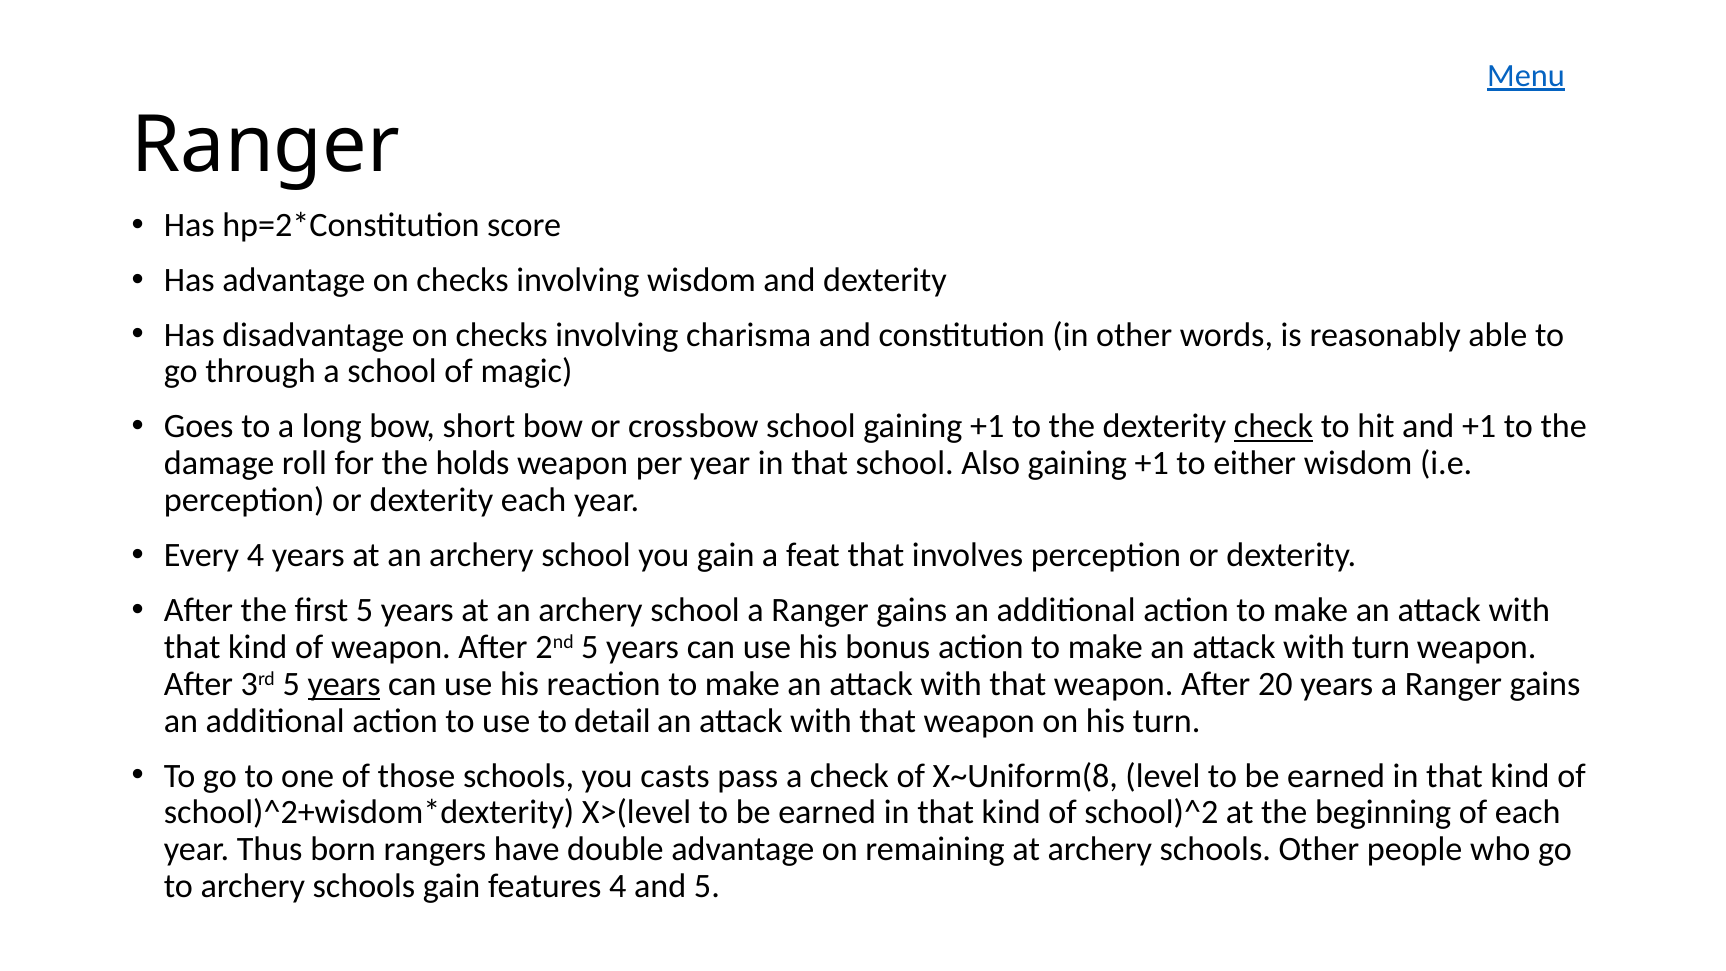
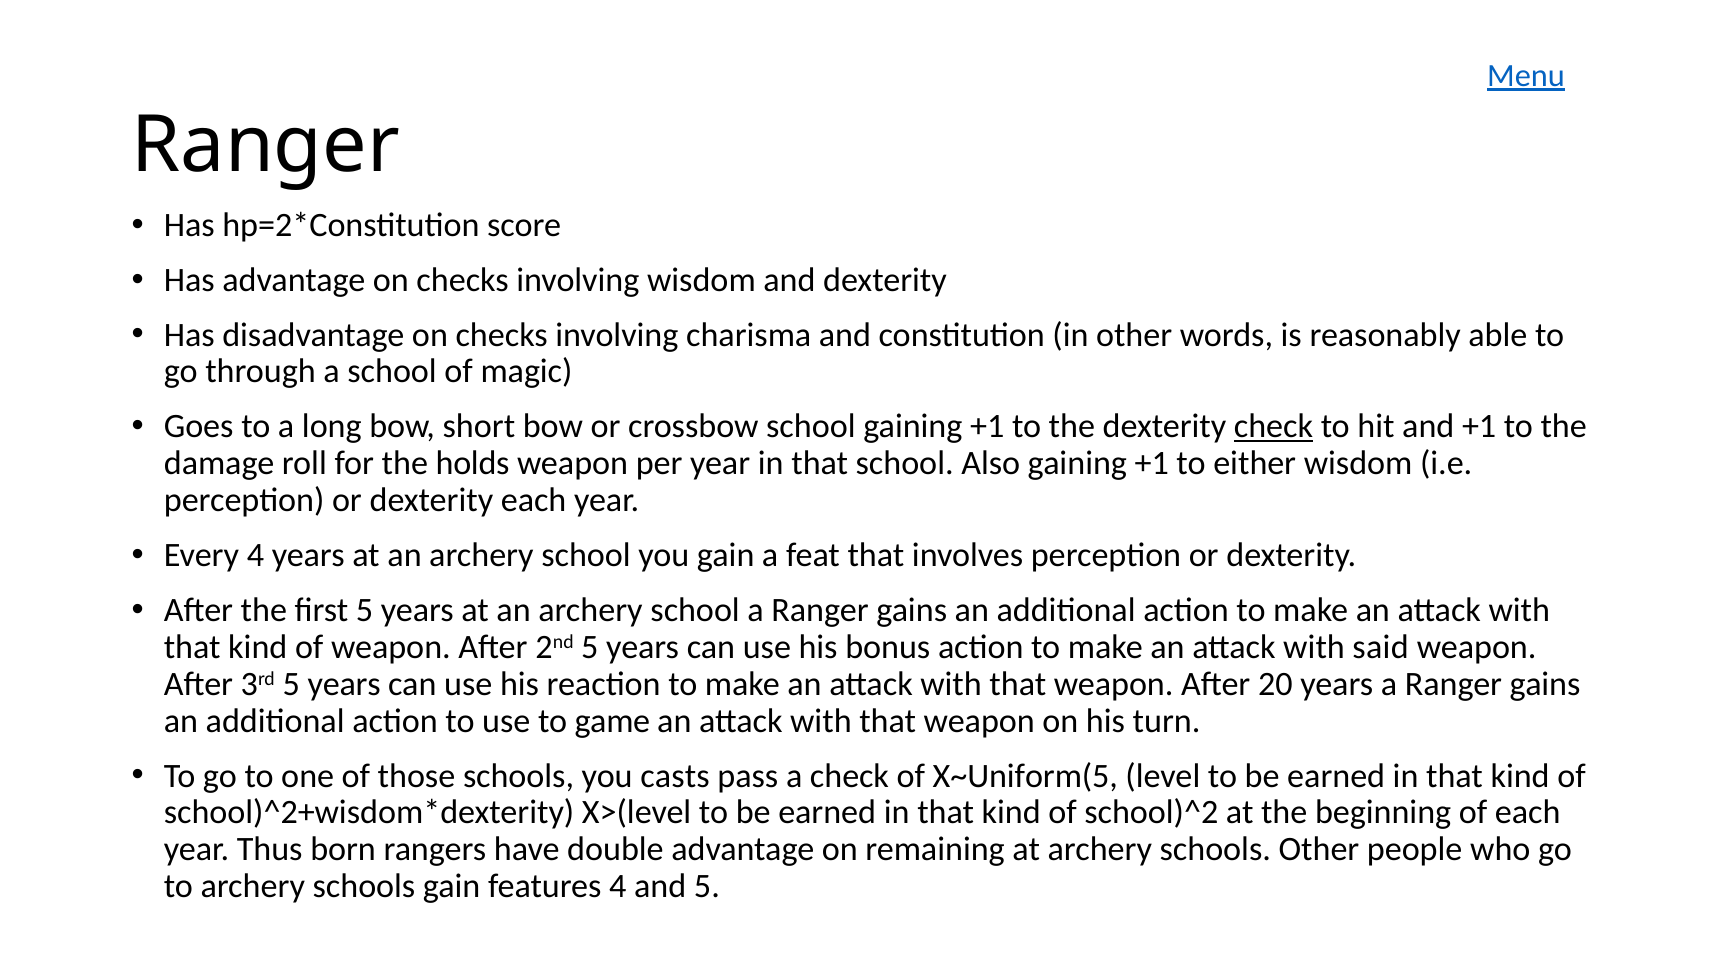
with turn: turn -> said
years at (344, 684) underline: present -> none
detail: detail -> game
X~Uniform(8: X~Uniform(8 -> X~Uniform(5
